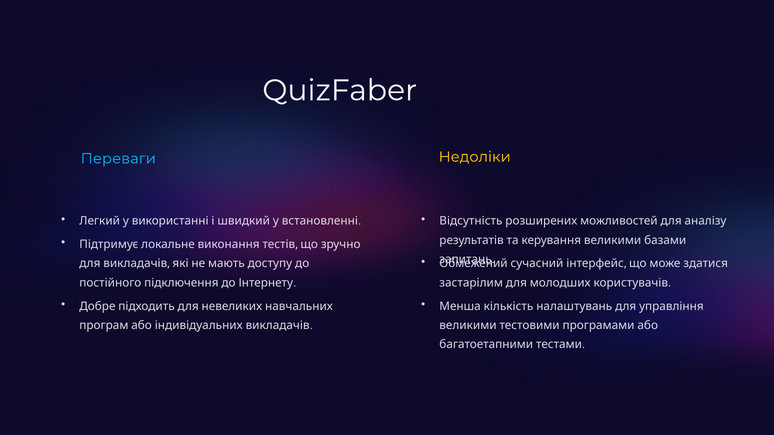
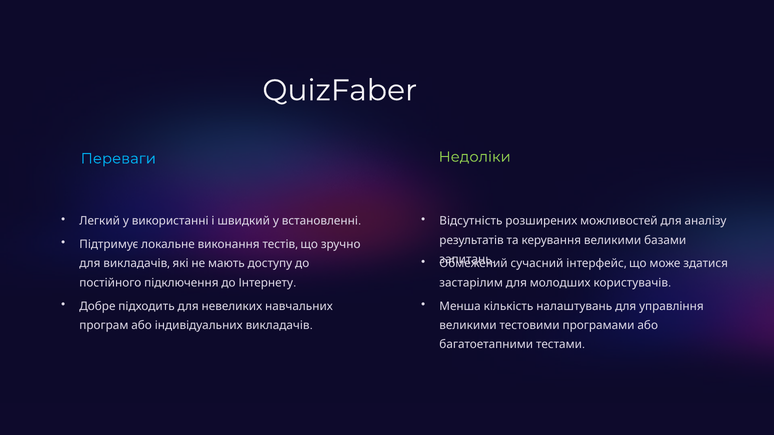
Недоліки colour: yellow -> light green
